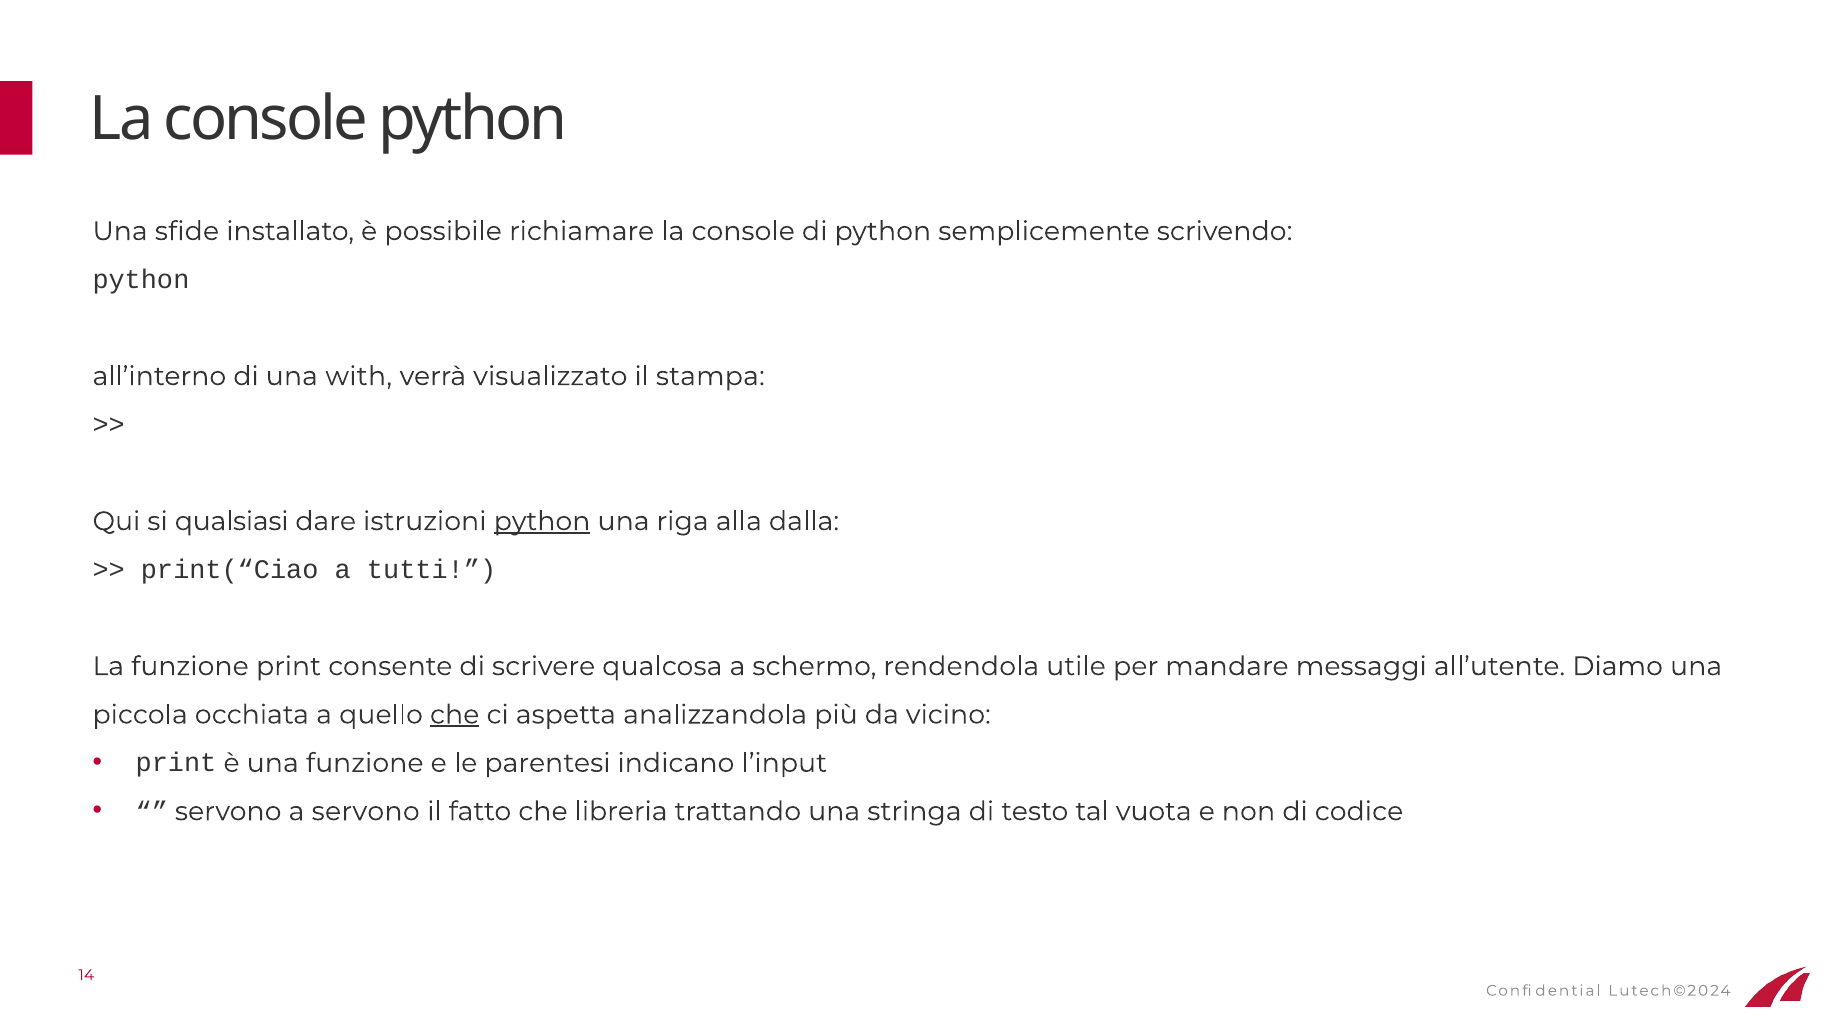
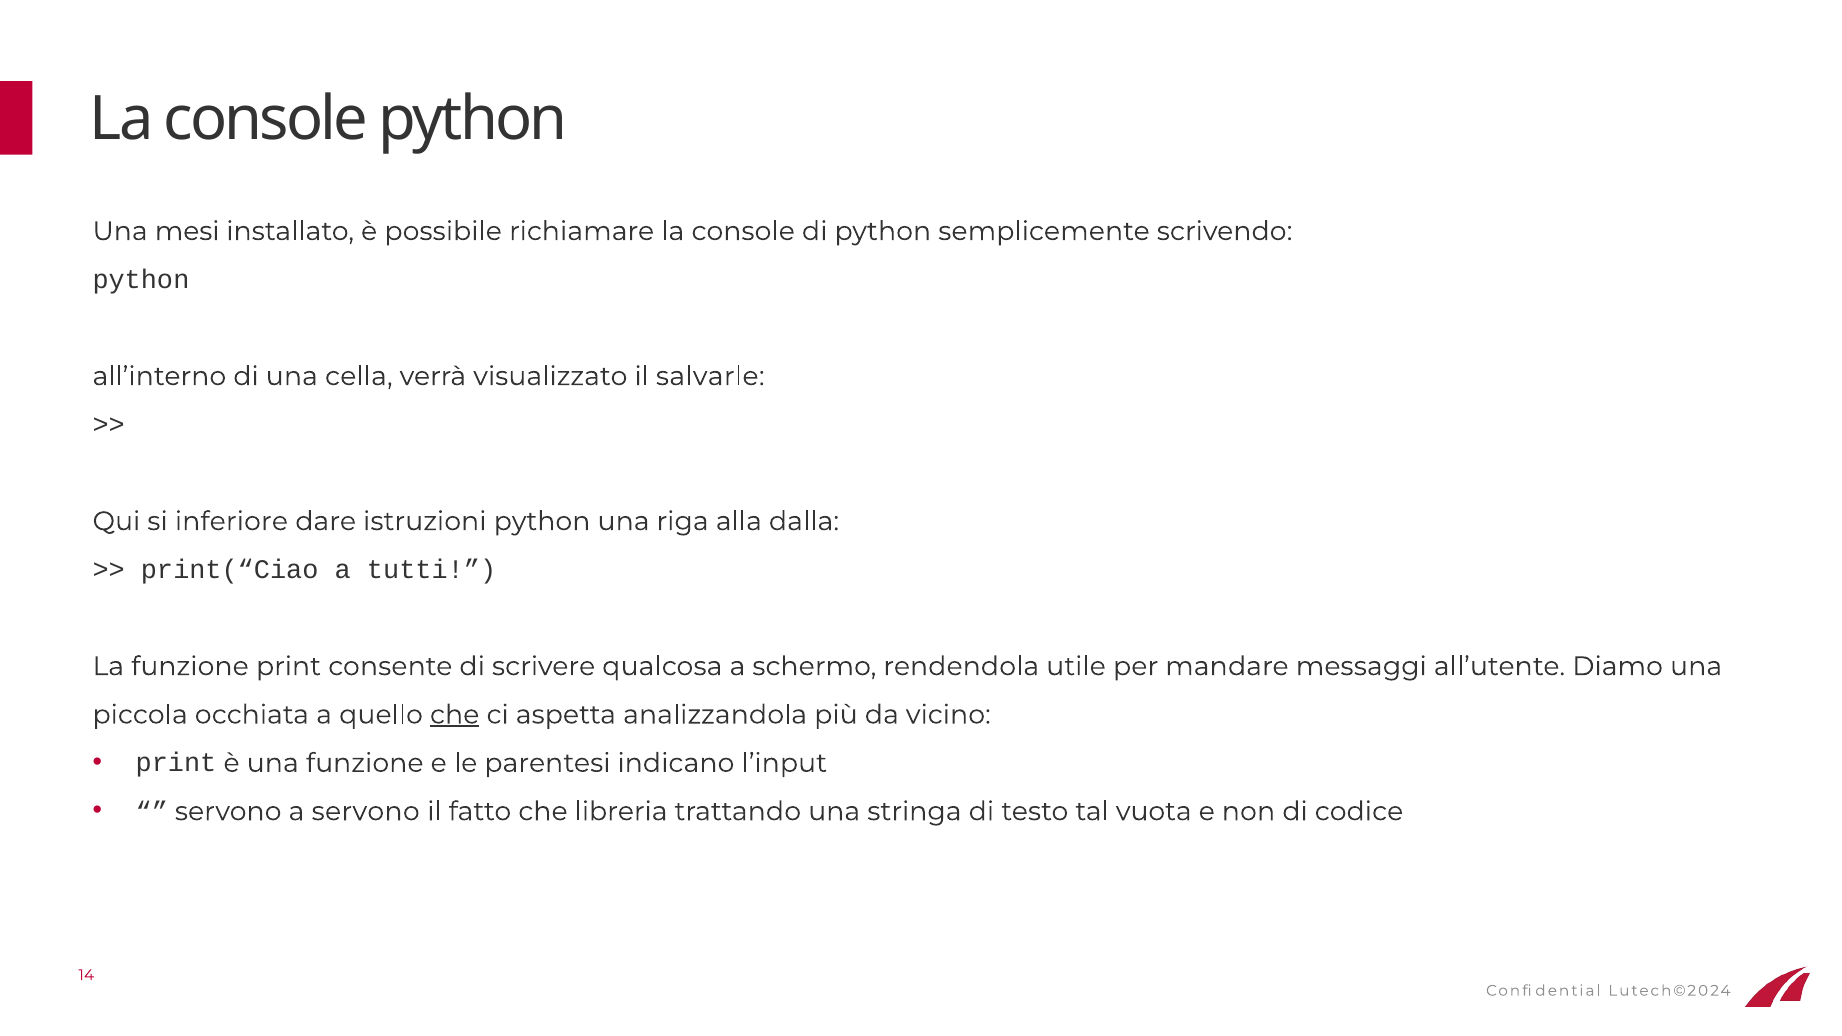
sfide: sfide -> mesi
with: with -> cella
stampa: stampa -> salvarle
qualsiasi: qualsiasi -> inferiore
python at (542, 521) underline: present -> none
